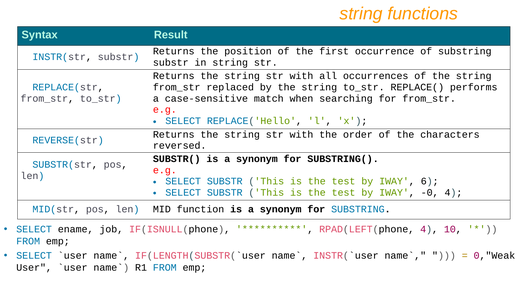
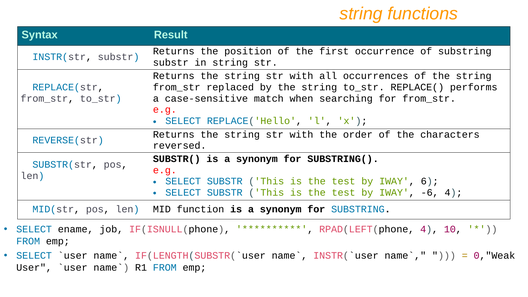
-0: -0 -> -6
